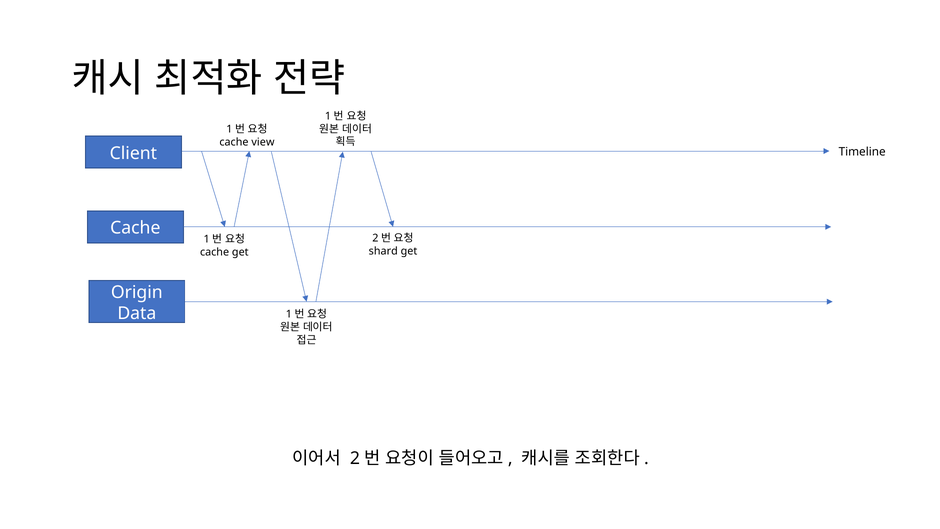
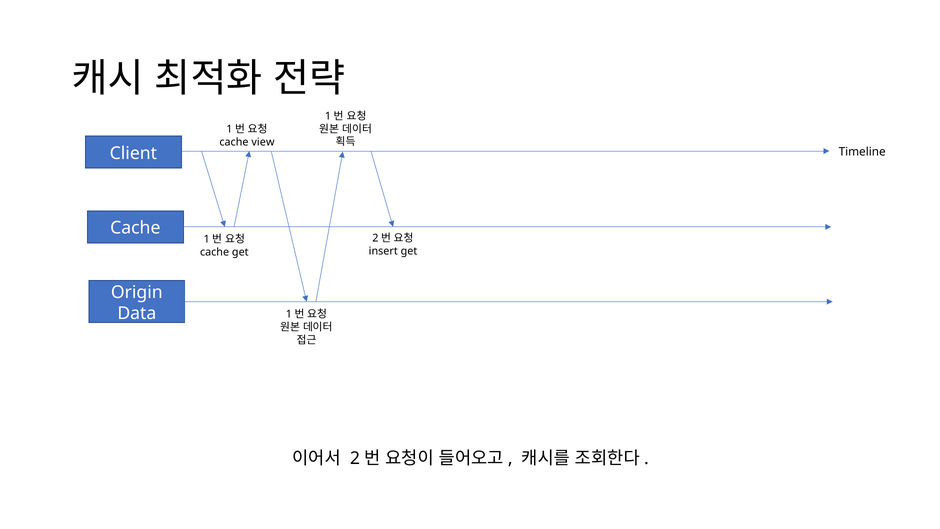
shard: shard -> insert
